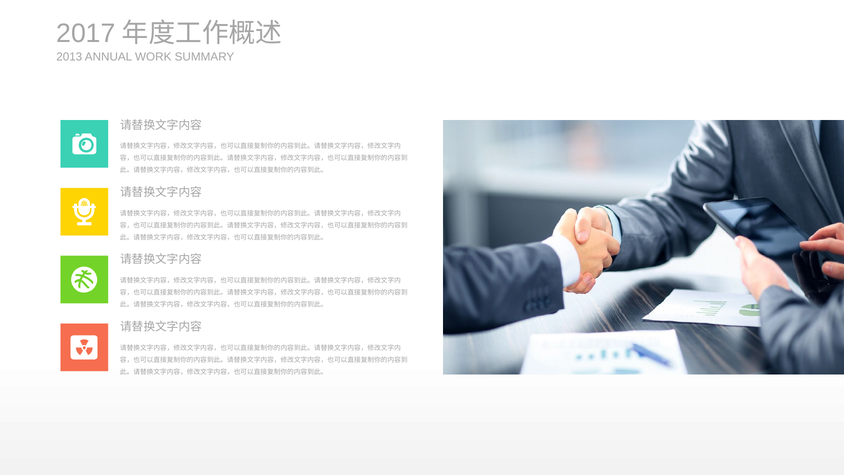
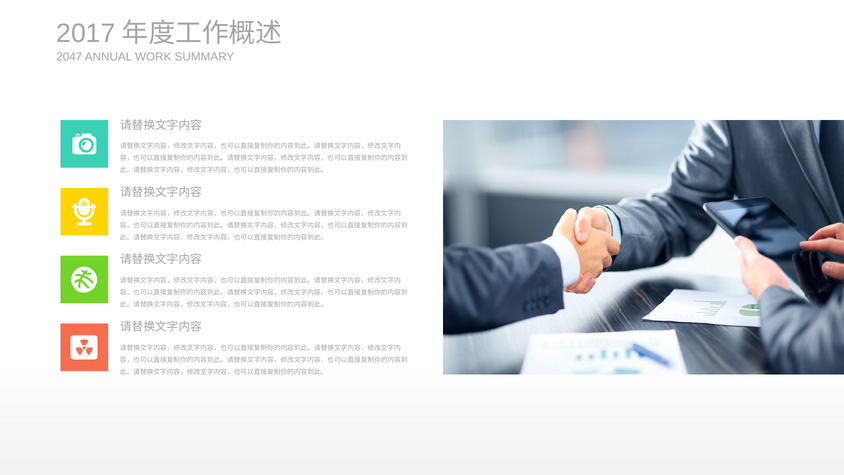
2013: 2013 -> 2047
